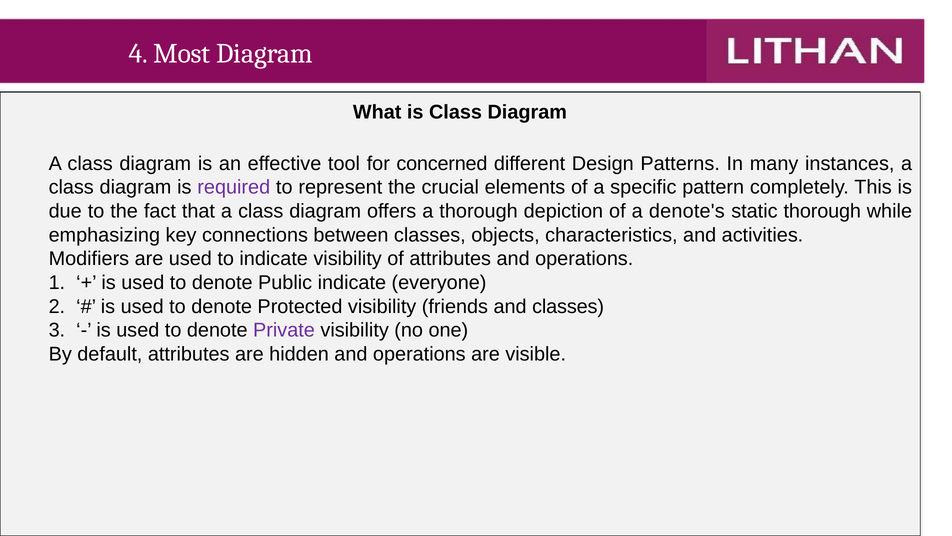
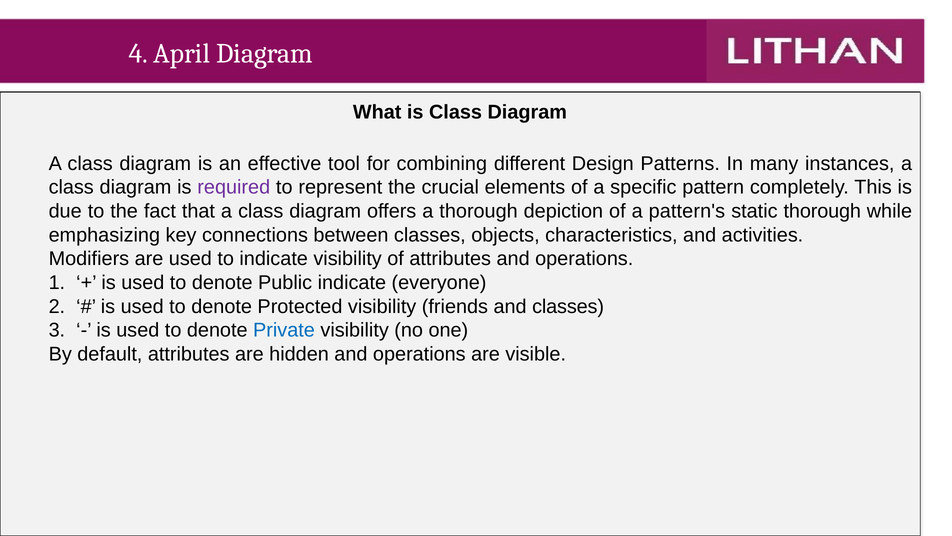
Most: Most -> April
concerned: concerned -> combining
denote's: denote's -> pattern's
Private colour: purple -> blue
